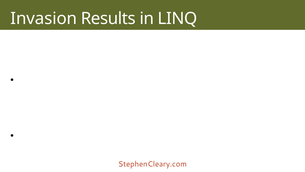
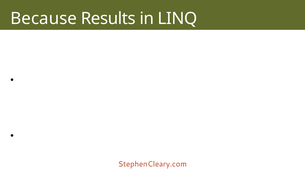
Invasion: Invasion -> Because
